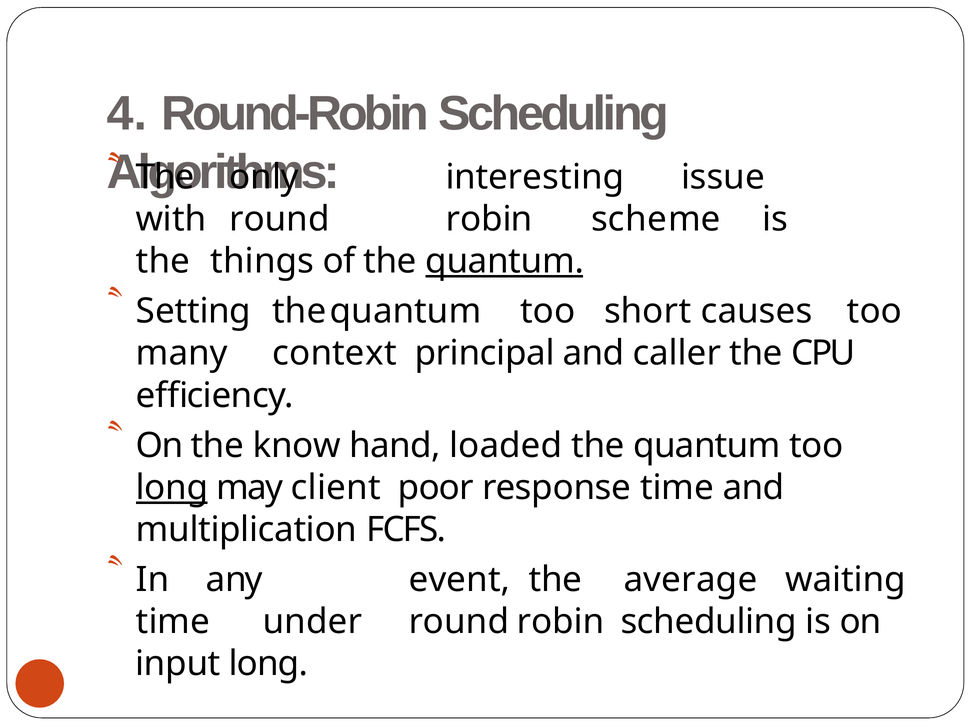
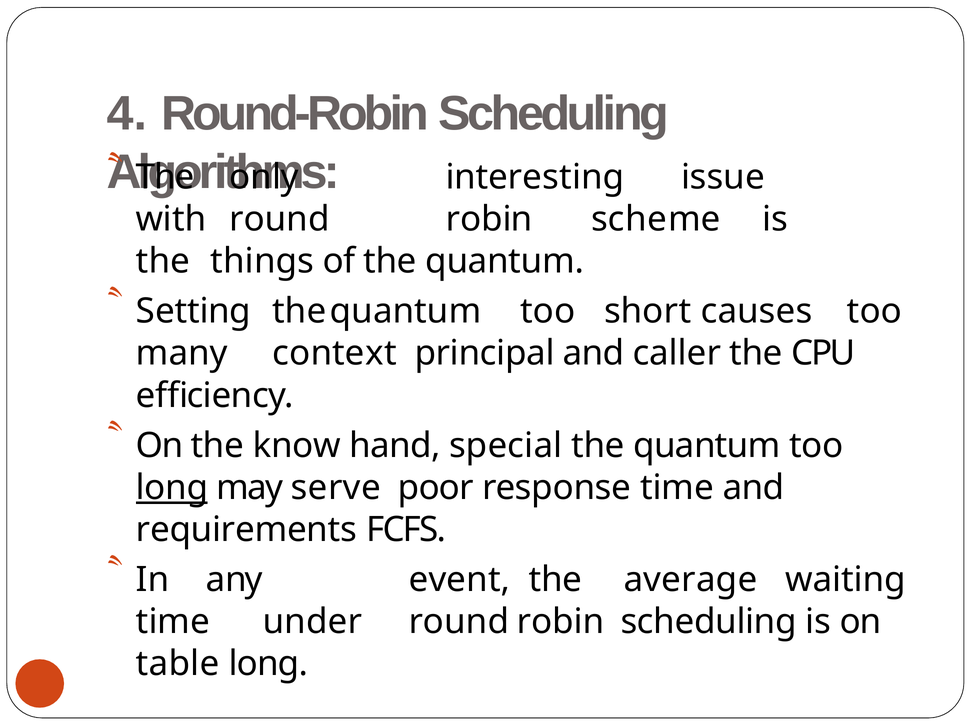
quantum at (505, 261) underline: present -> none
loaded: loaded -> special
client: client -> serve
multiplication: multiplication -> requirements
input: input -> table
